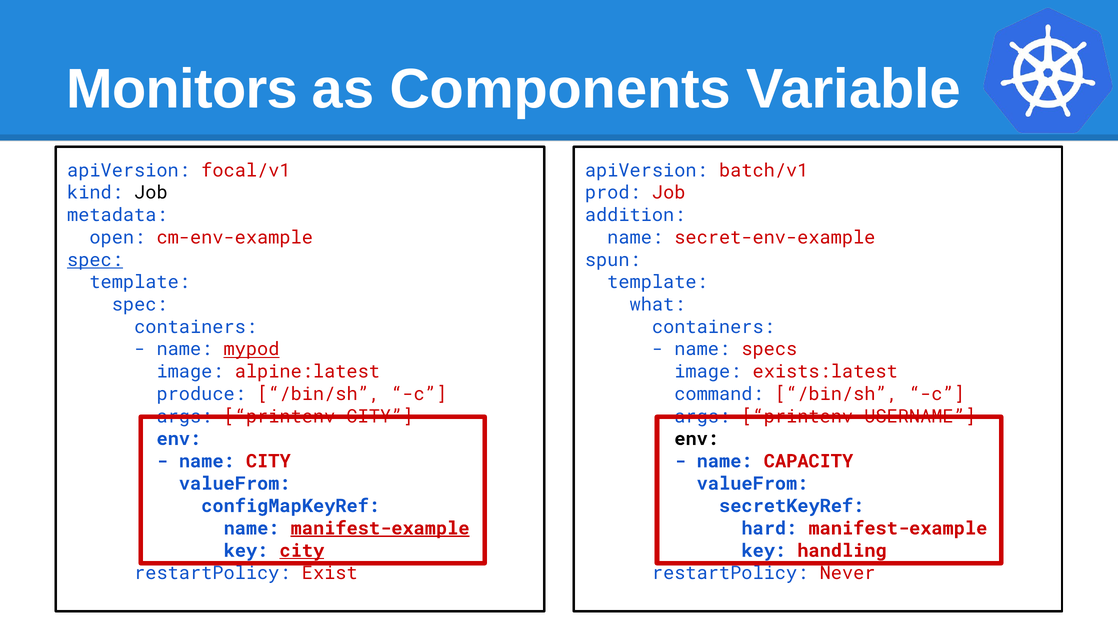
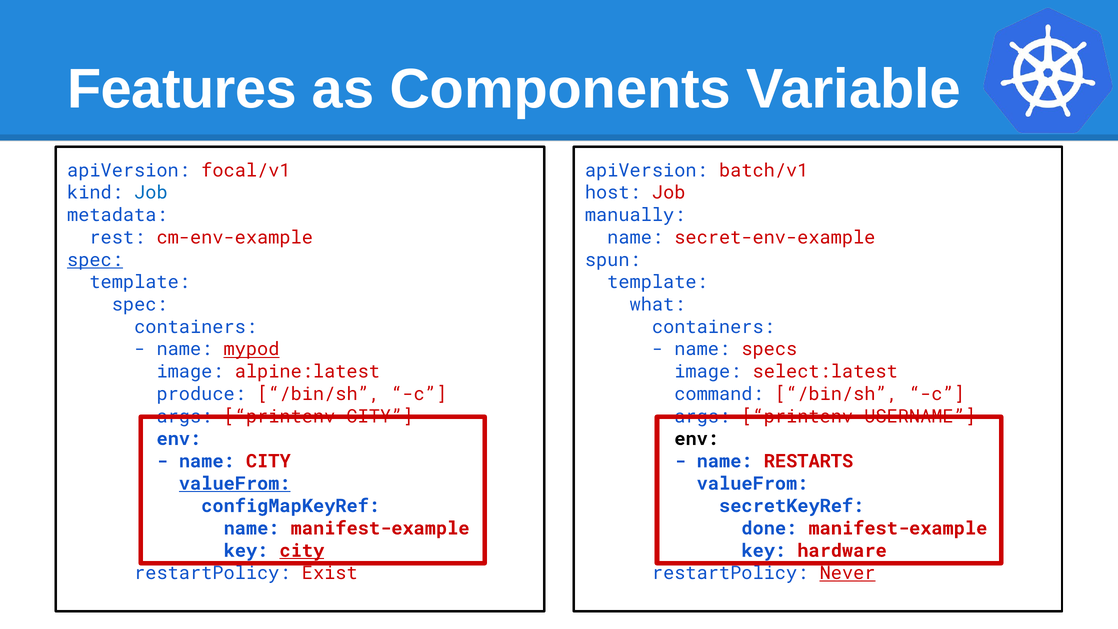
Monitors: Monitors -> Features
Job at (151, 193) colour: black -> blue
prod: prod -> host
addition: addition -> manually
open: open -> rest
exists:latest: exists:latest -> select:latest
CAPACITY: CAPACITY -> RESTARTS
valueFrom at (235, 483) underline: none -> present
manifest-example at (380, 528) underline: present -> none
hard: hard -> done
handling: handling -> hardware
Never underline: none -> present
